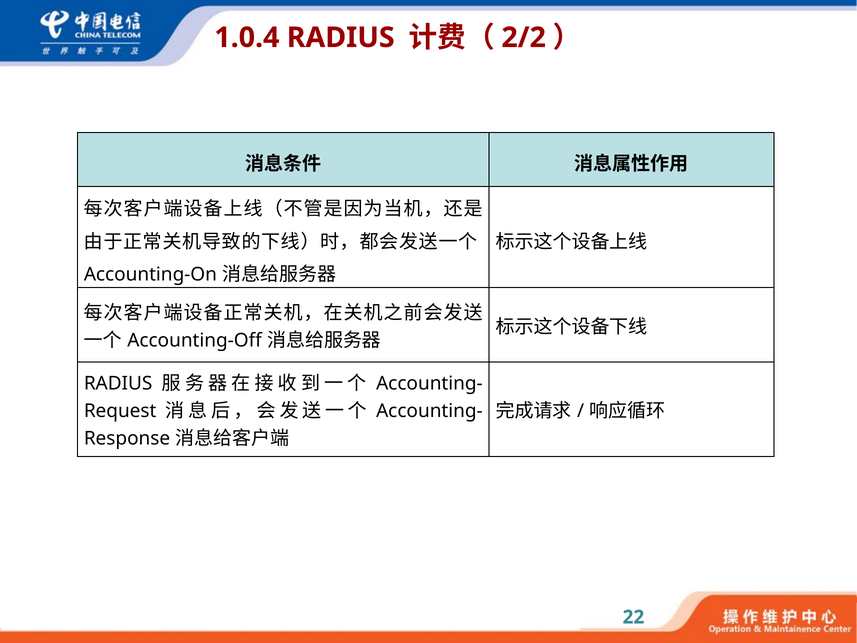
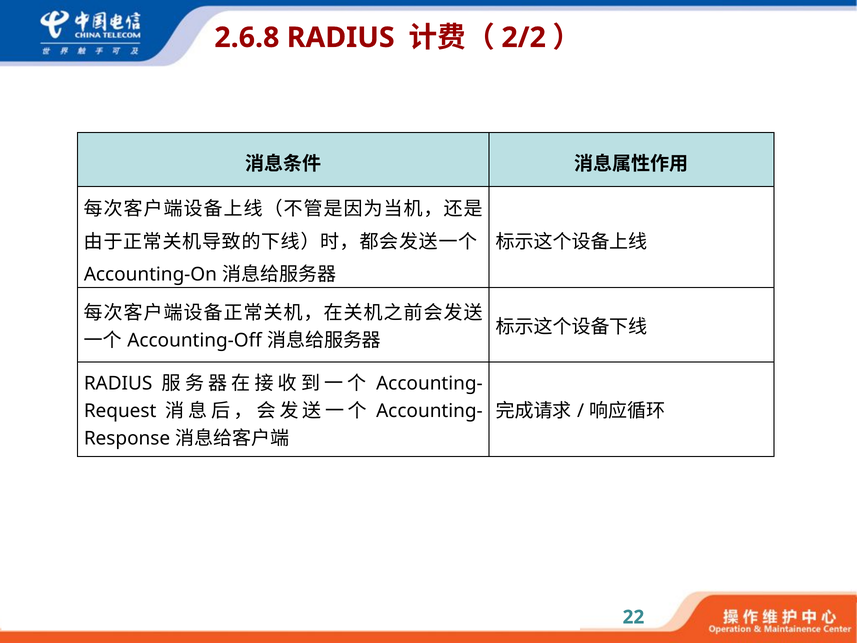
1.0.4: 1.0.4 -> 2.6.8
